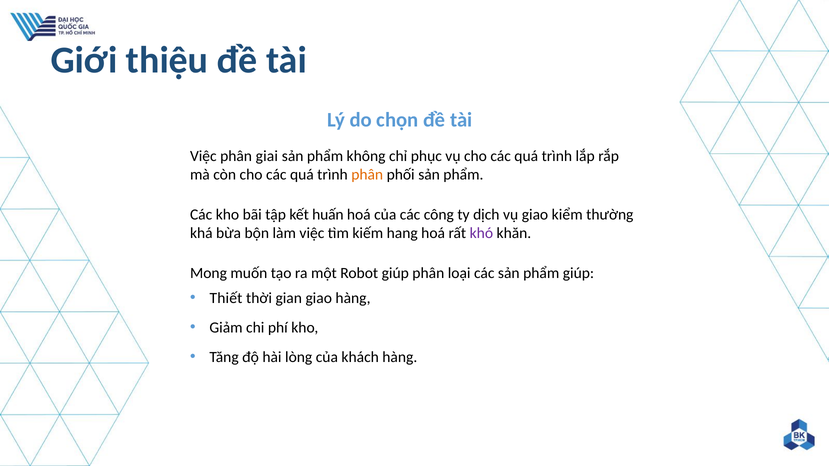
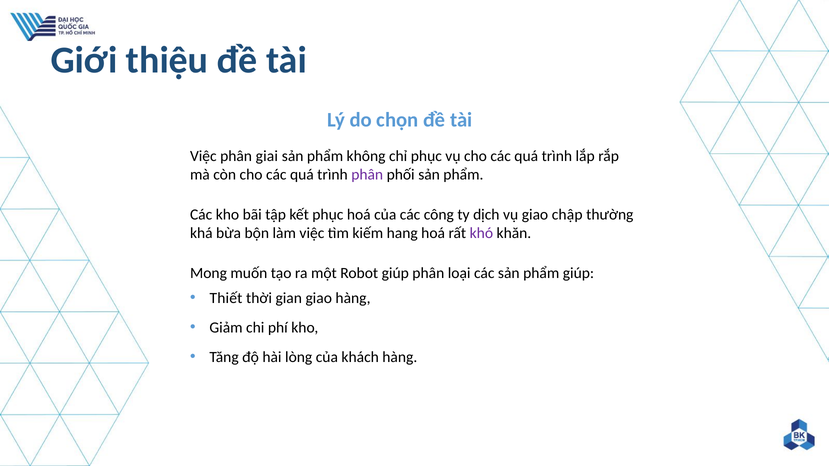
phân at (367, 175) colour: orange -> purple
kết huấn: huấn -> phục
kiểm: kiểm -> chập
